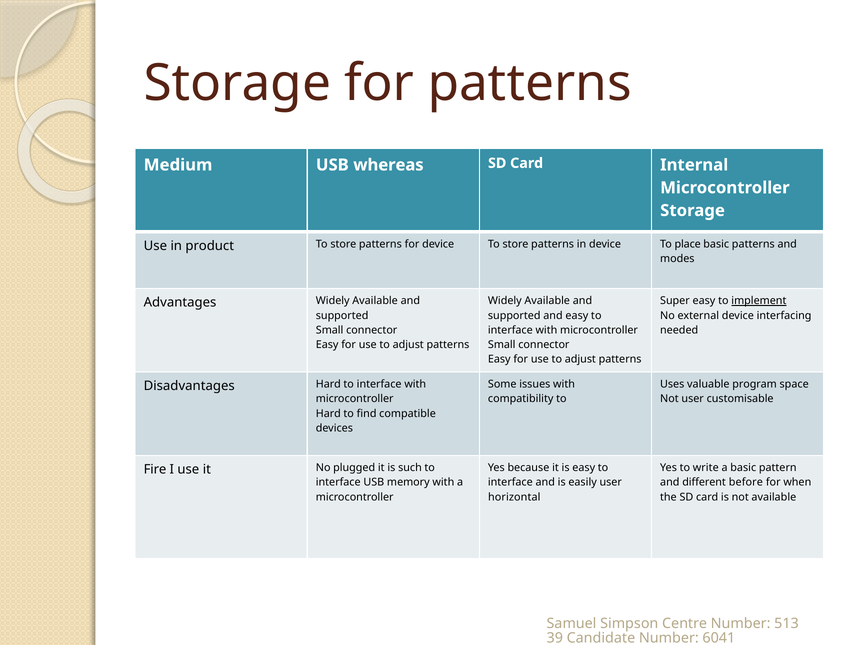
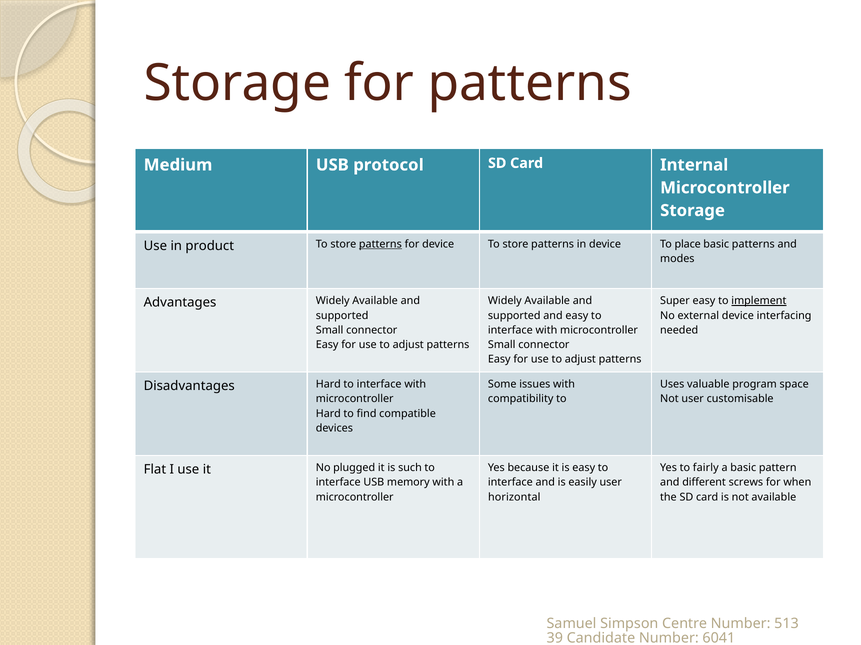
whereas: whereas -> protocol
patterns at (380, 244) underline: none -> present
write: write -> fairly
Fire: Fire -> Flat
before: before -> screws
